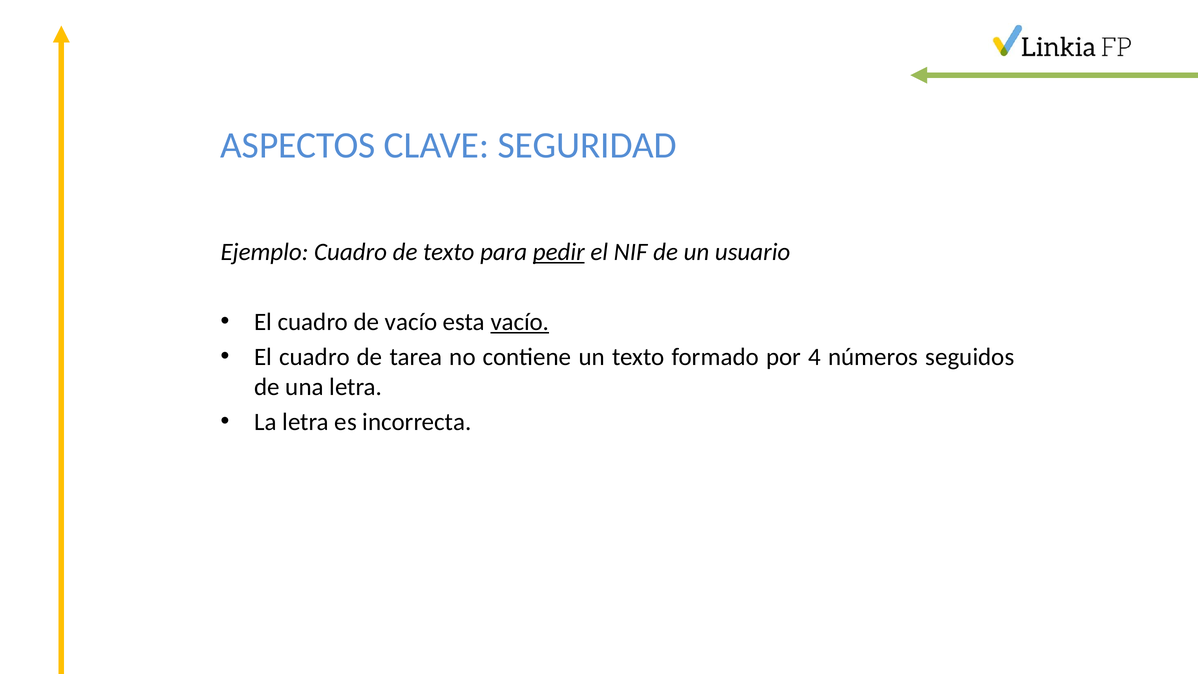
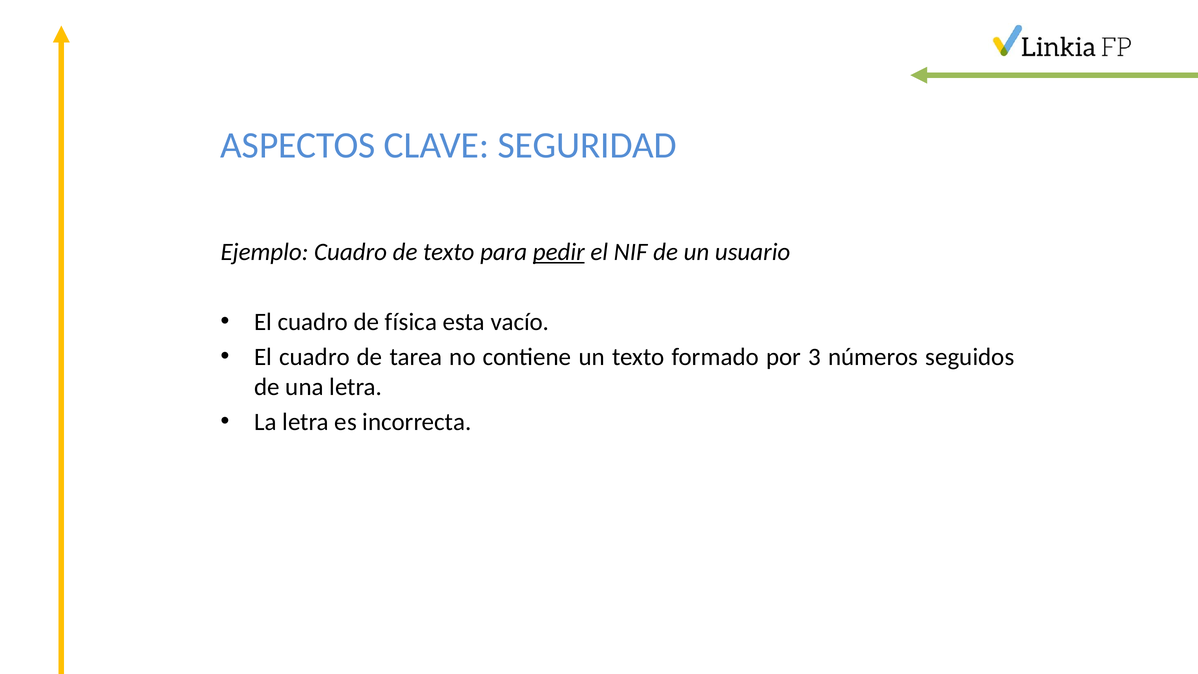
de vacío: vacío -> física
vacío at (520, 322) underline: present -> none
4: 4 -> 3
